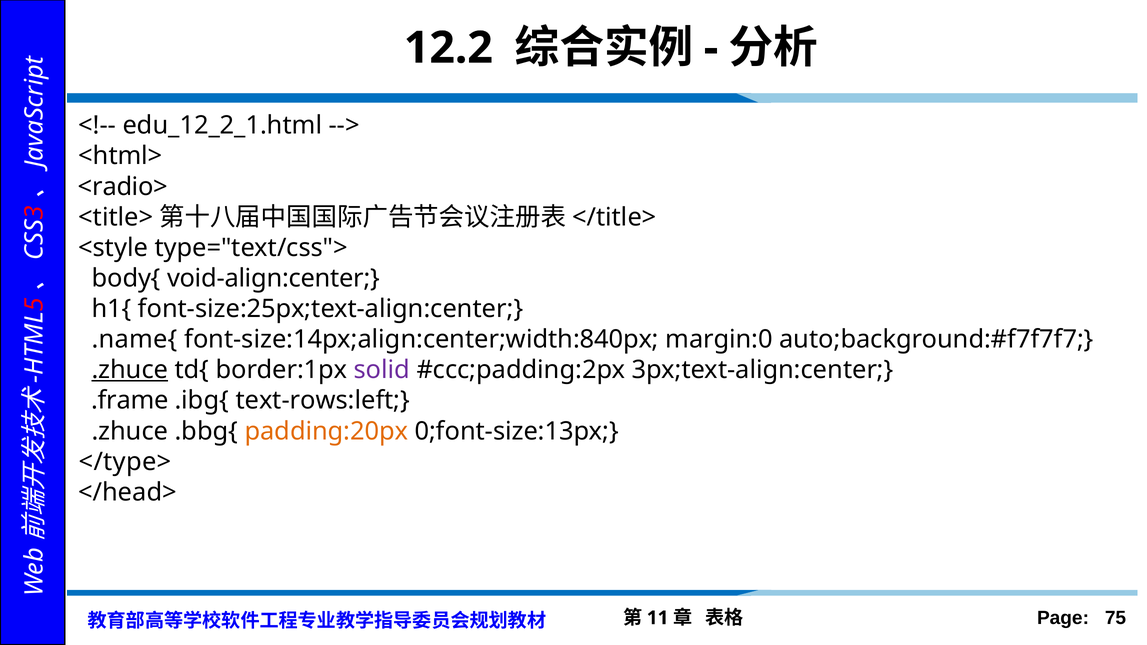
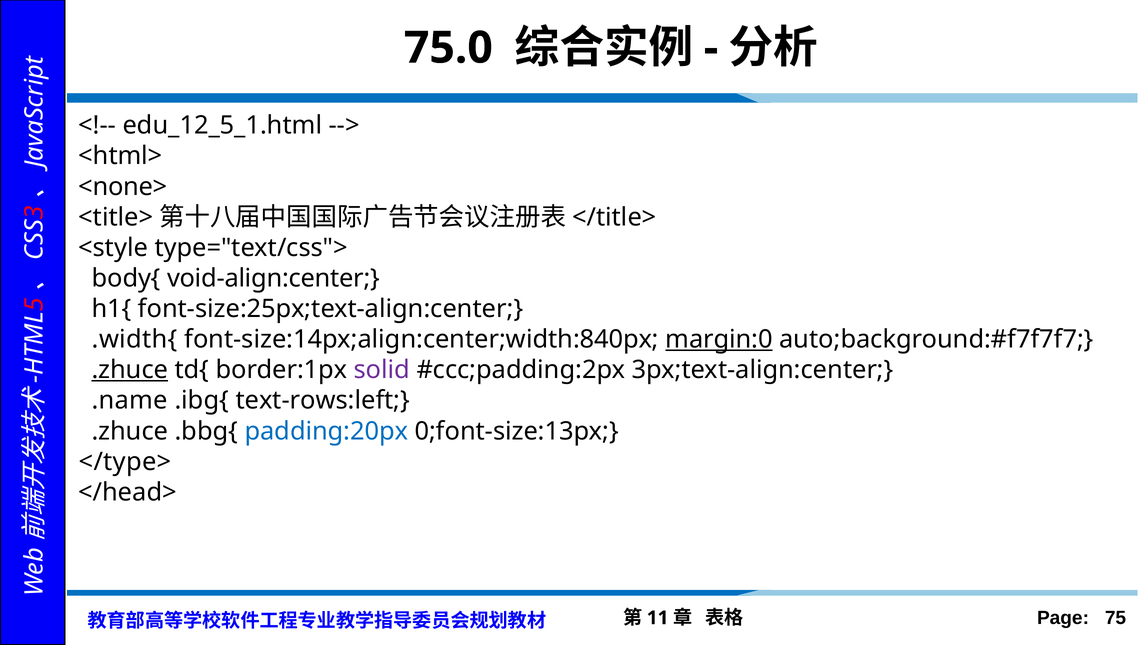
12.2: 12.2 -> 75.0
edu_12_2_1.html: edu_12_2_1.html -> edu_12_5_1.html
<radio>: <radio> -> <none>
.name{: .name{ -> .width{
margin:0 underline: none -> present
.frame: .frame -> .name
padding:20px colour: orange -> blue
